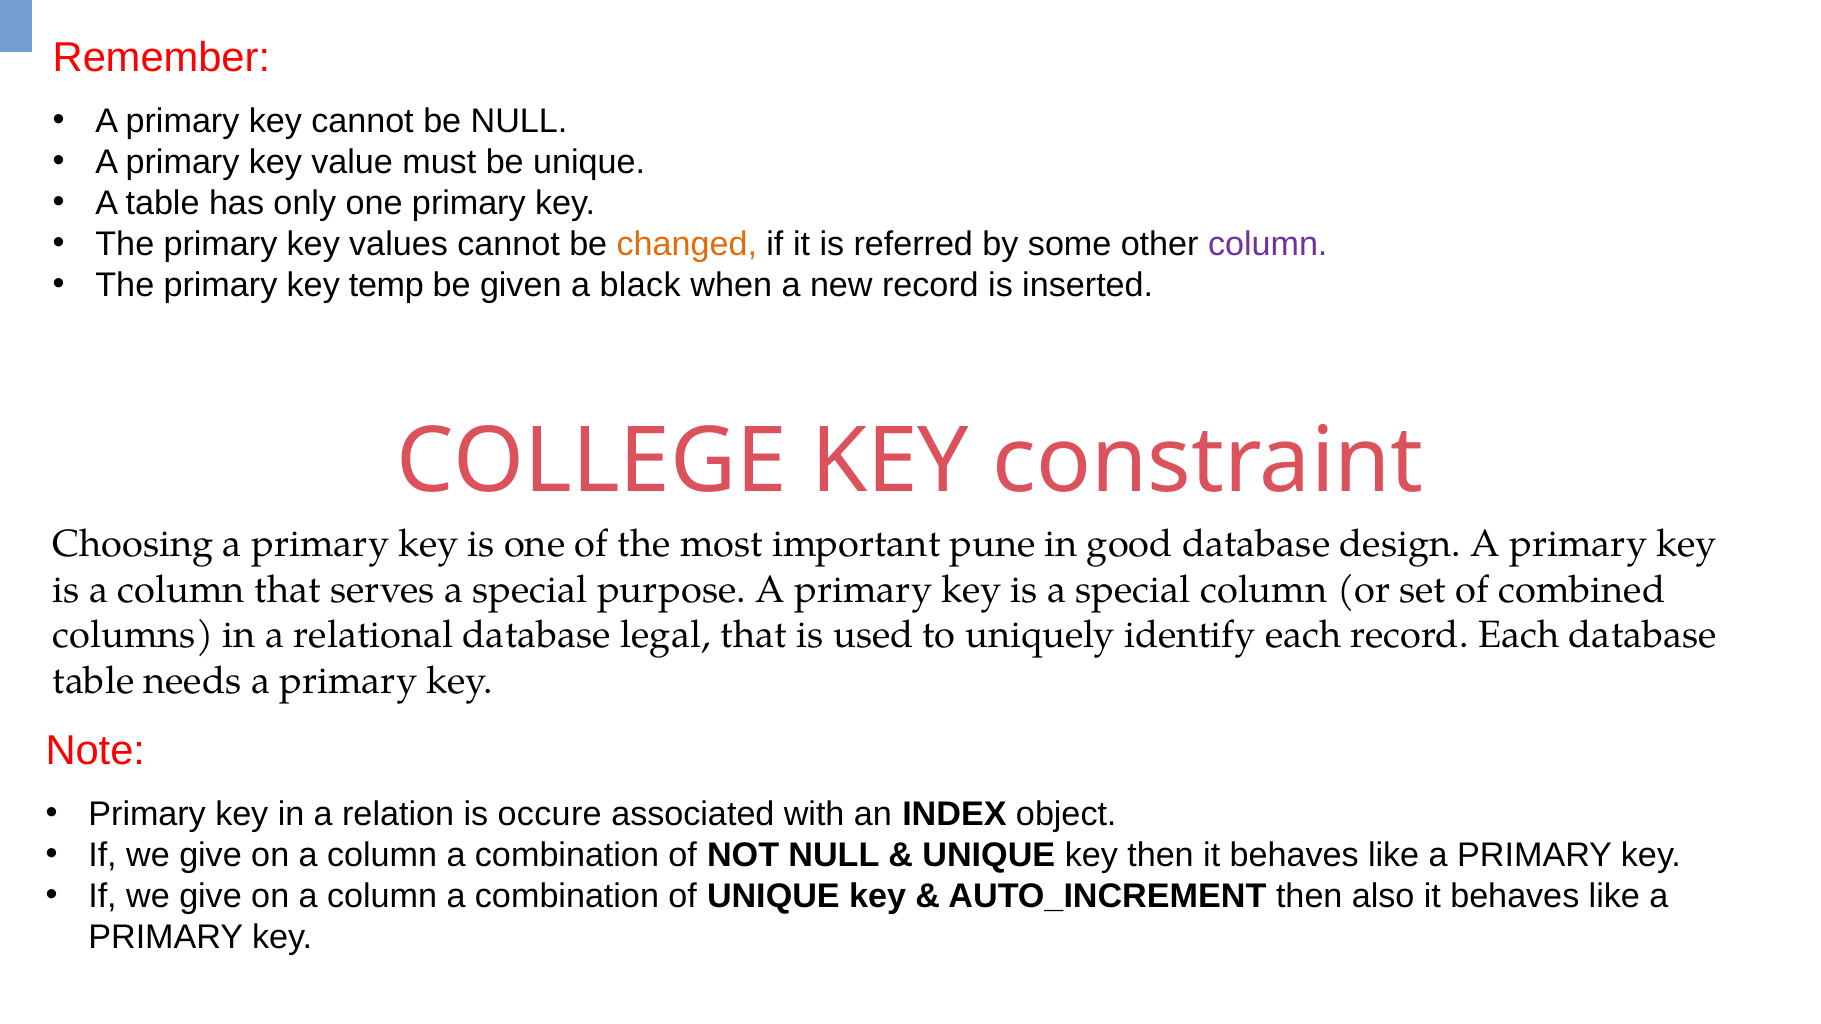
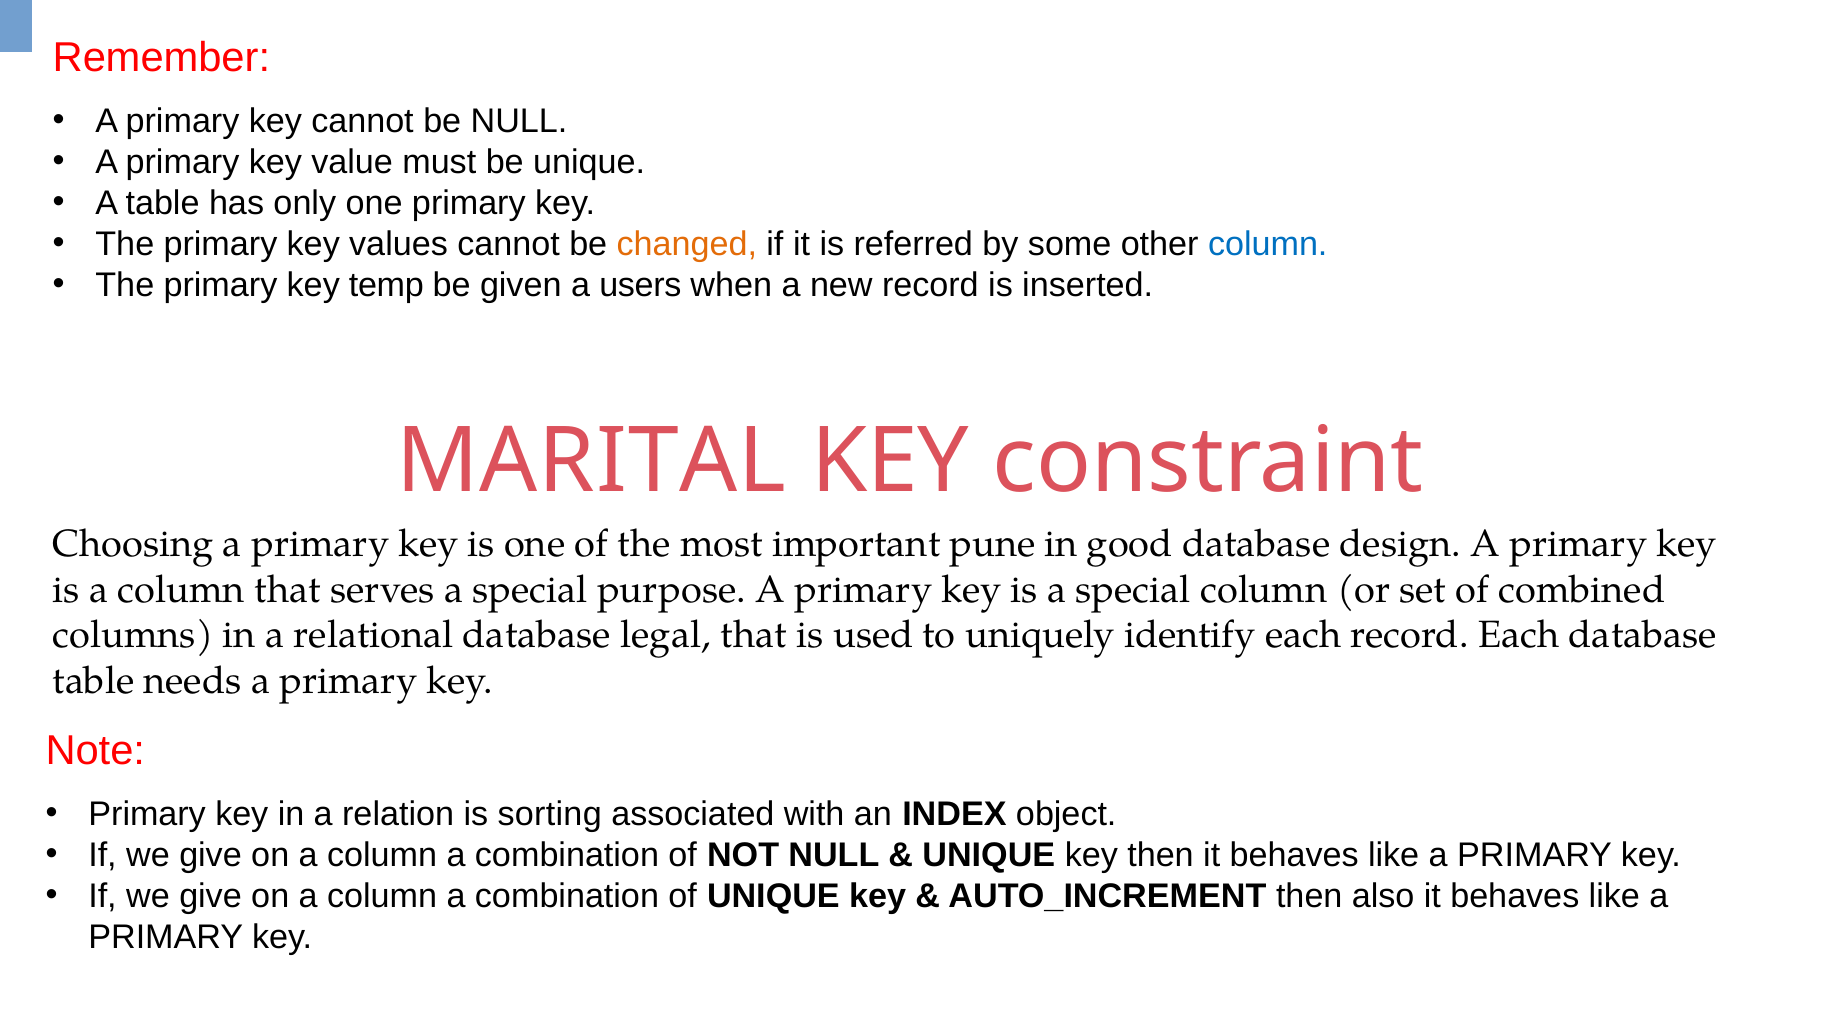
column at (1268, 244) colour: purple -> blue
black: black -> users
COLLEGE: COLLEGE -> MARITAL
occure: occure -> sorting
